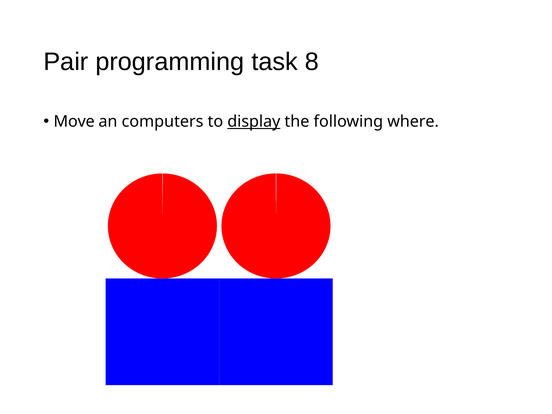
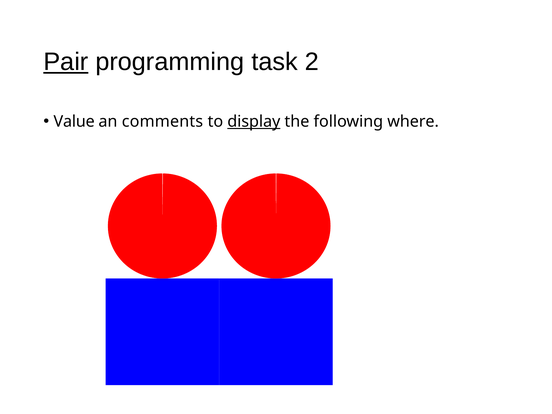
Pair underline: none -> present
8: 8 -> 2
Move: Move -> Value
computers: computers -> comments
